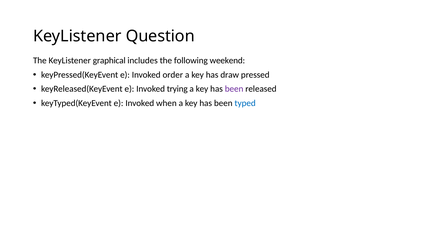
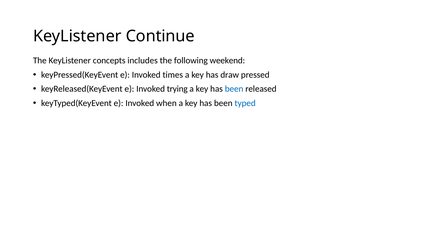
Question: Question -> Continue
graphical: graphical -> concepts
order: order -> times
been at (234, 89) colour: purple -> blue
